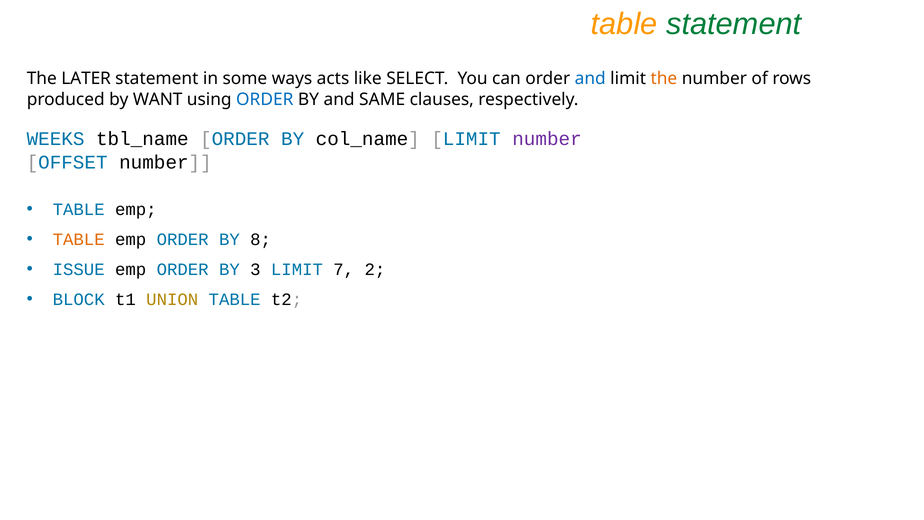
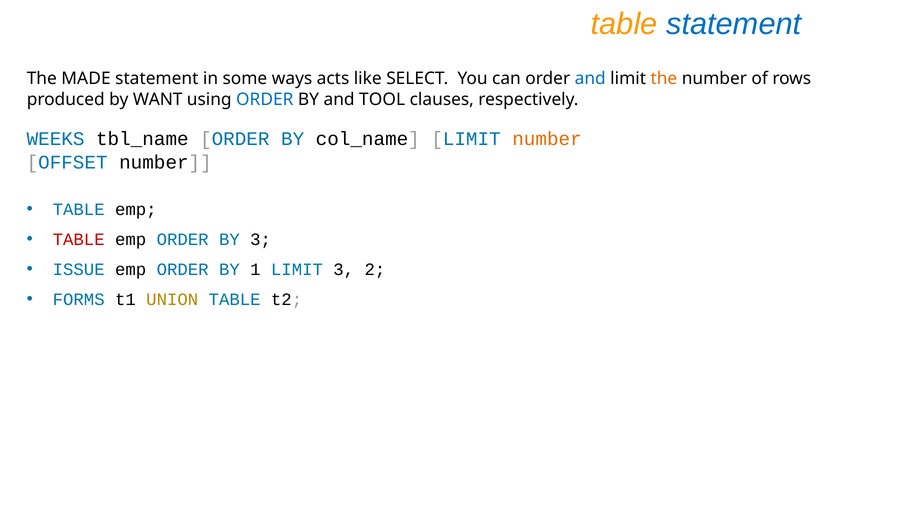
statement at (734, 24) colour: green -> blue
LATER: LATER -> MADE
SAME: SAME -> TOOL
number at (547, 139) colour: purple -> orange
TABLE at (79, 239) colour: orange -> red
BY 8: 8 -> 3
3: 3 -> 1
LIMIT 7: 7 -> 3
BLOCK: BLOCK -> FORMS
